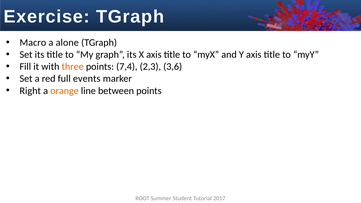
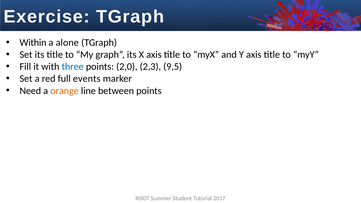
Macro: Macro -> Within
three colour: orange -> blue
7,4: 7,4 -> 2,0
3,6: 3,6 -> 9,5
Right: Right -> Need
